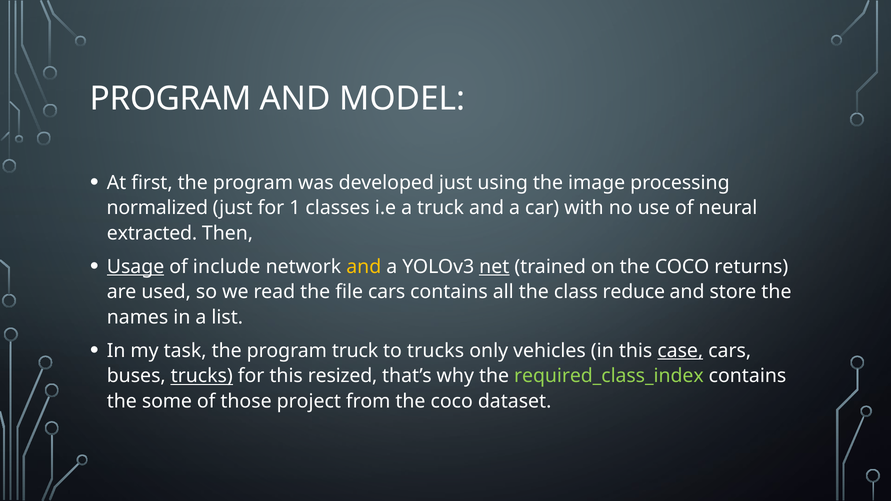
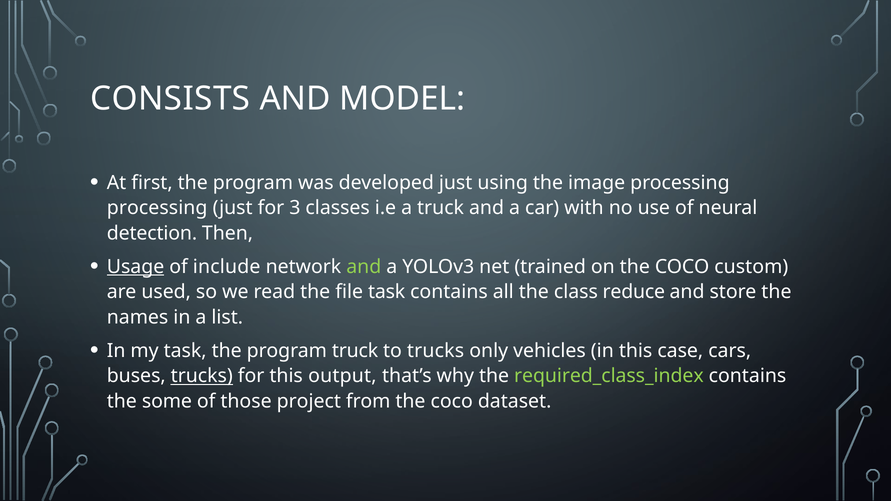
PROGRAM at (171, 99): PROGRAM -> CONSISTS
normalized at (157, 208): normalized -> processing
1: 1 -> 3
extracted: extracted -> detection
and at (364, 267) colour: yellow -> light green
net underline: present -> none
returns: returns -> custom
file cars: cars -> task
case underline: present -> none
resized: resized -> output
